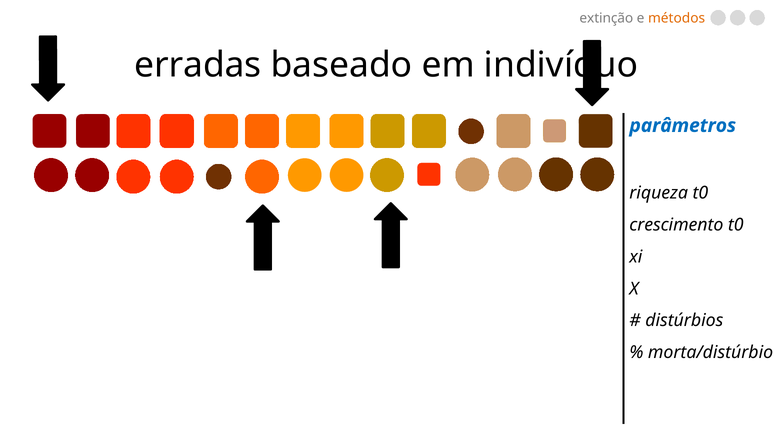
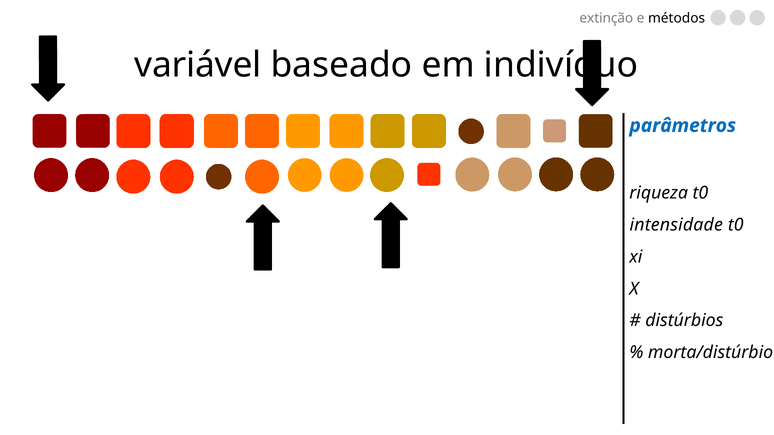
métodos colour: orange -> black
erradas: erradas -> variável
crescimento: crescimento -> intensidade
